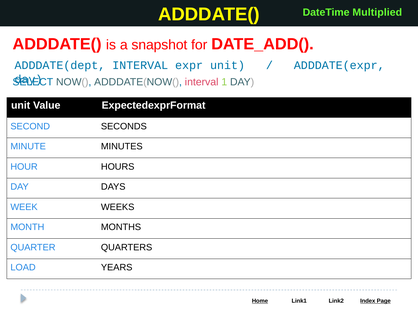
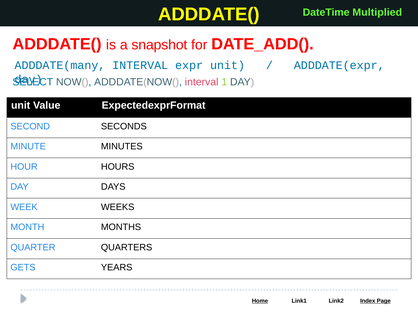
ADDDATE(dept: ADDDATE(dept -> ADDDATE(many
LOAD: LOAD -> GETS
